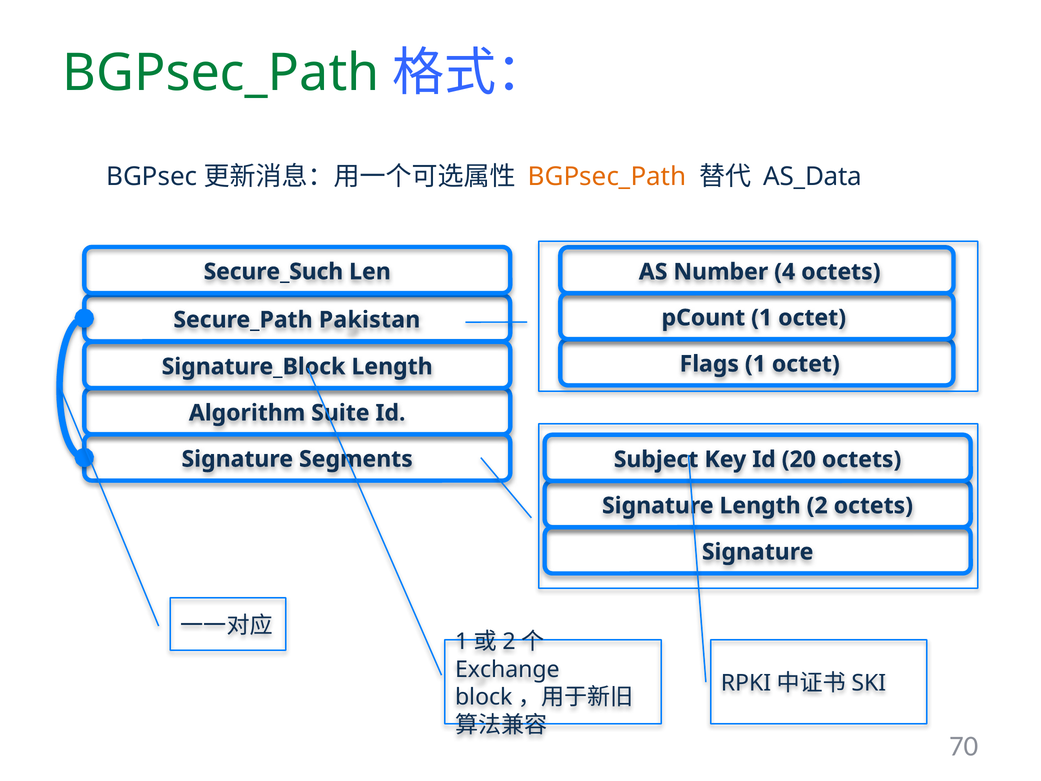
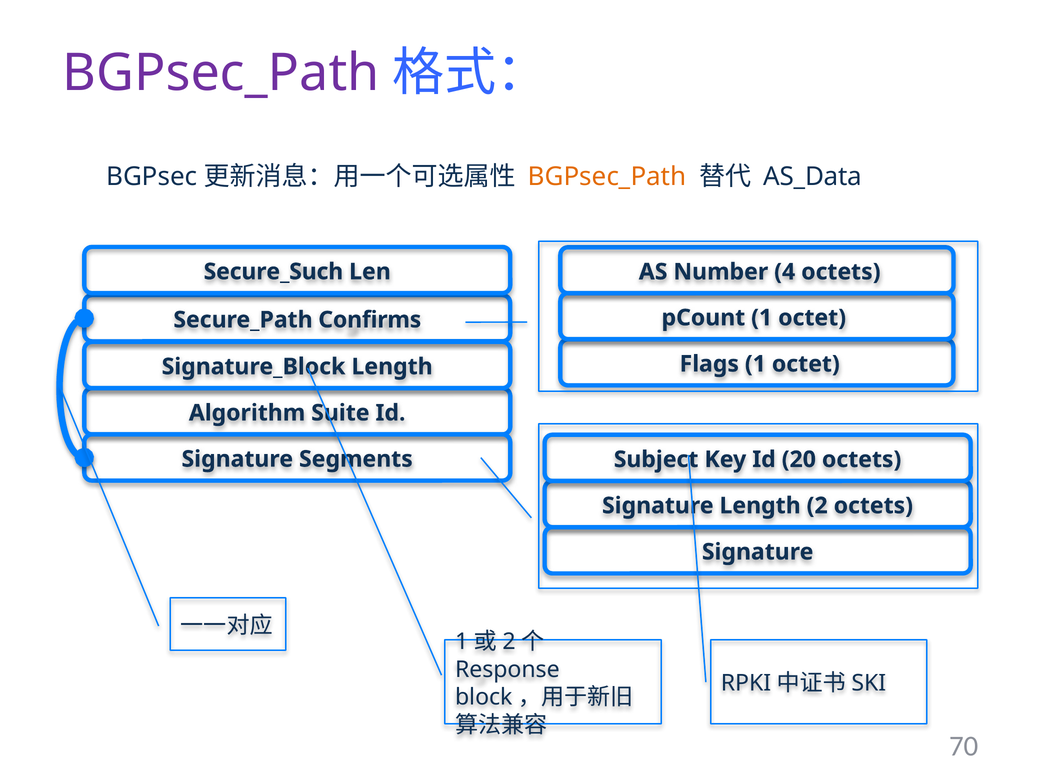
BGPsec_Path at (221, 73) colour: green -> purple
Pakistan: Pakistan -> Confirms
Exchange: Exchange -> Response
